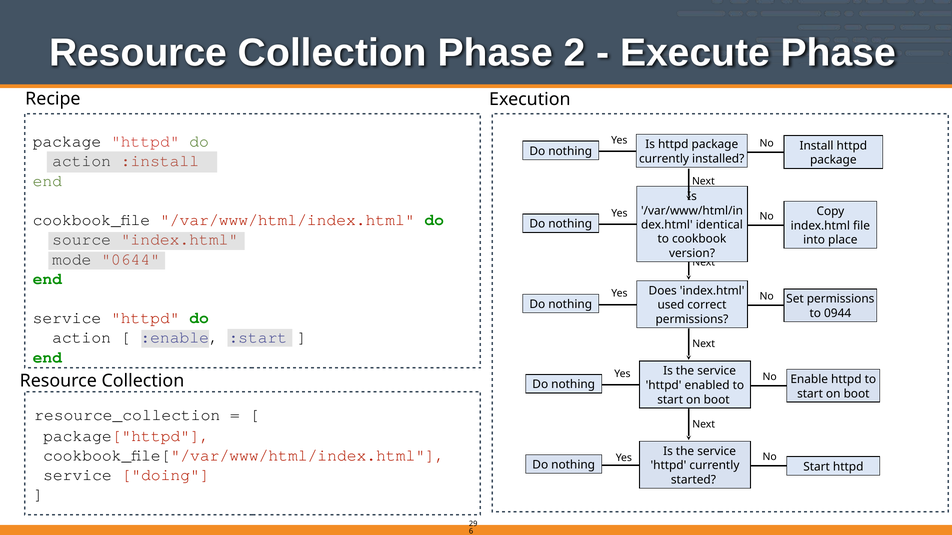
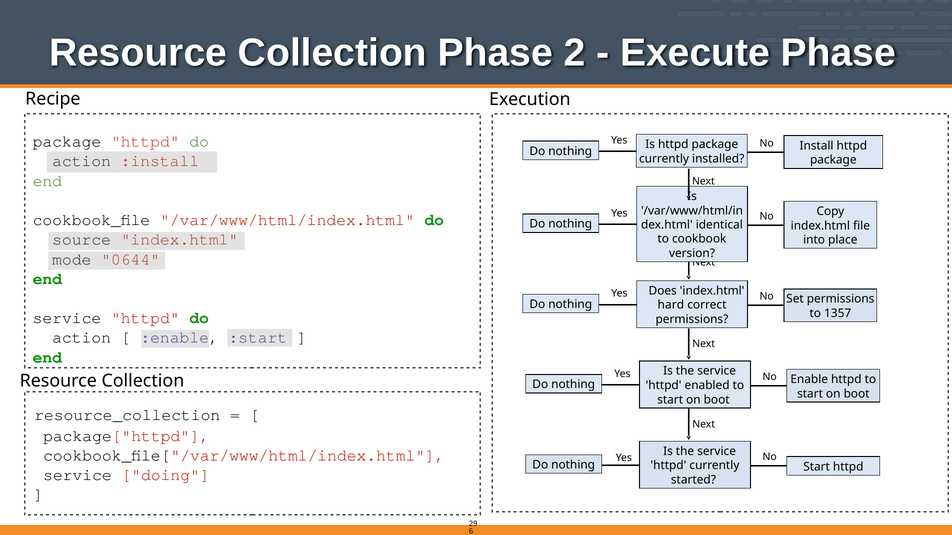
used: used -> hard
0944: 0944 -> 1357
